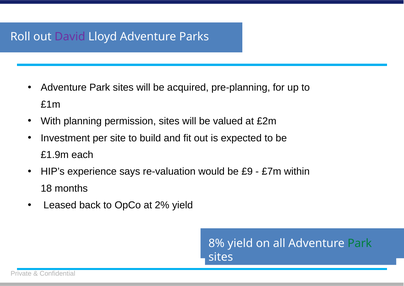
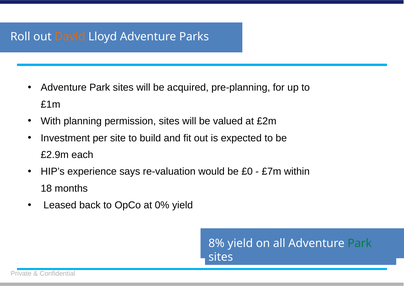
David at (70, 37) colour: purple -> orange
£1.9m: £1.9m -> £2.9m
£9: £9 -> £0
2%: 2% -> 0%
